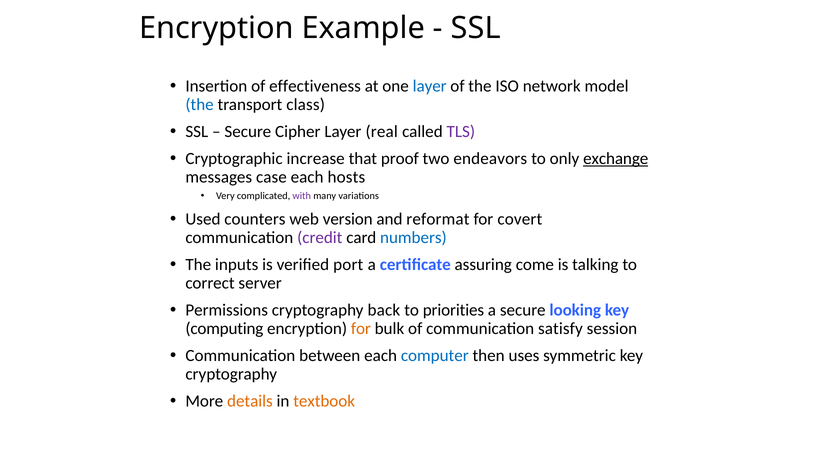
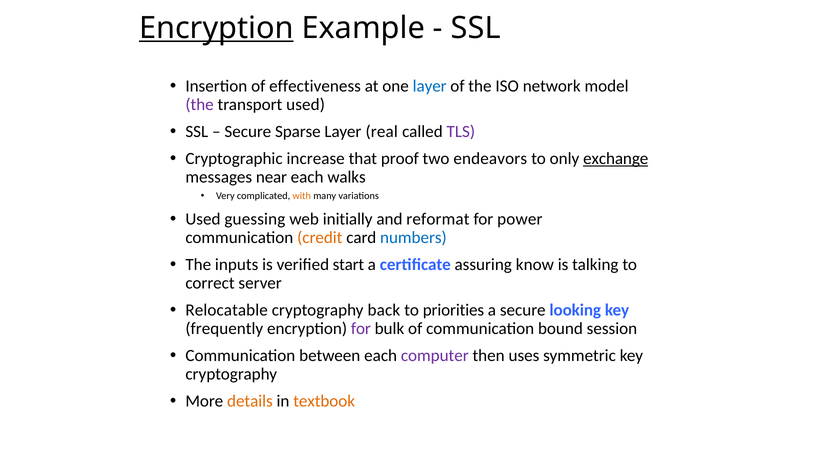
Encryption at (216, 28) underline: none -> present
the at (200, 104) colour: blue -> purple
transport class: class -> used
Cipher: Cipher -> Sparse
case: case -> near
hosts: hosts -> walks
with colour: purple -> orange
counters: counters -> guessing
version: version -> initially
covert: covert -> power
credit colour: purple -> orange
port: port -> start
come: come -> know
Permissions: Permissions -> Relocatable
computing: computing -> frequently
for at (361, 328) colour: orange -> purple
satisfy: satisfy -> bound
computer colour: blue -> purple
